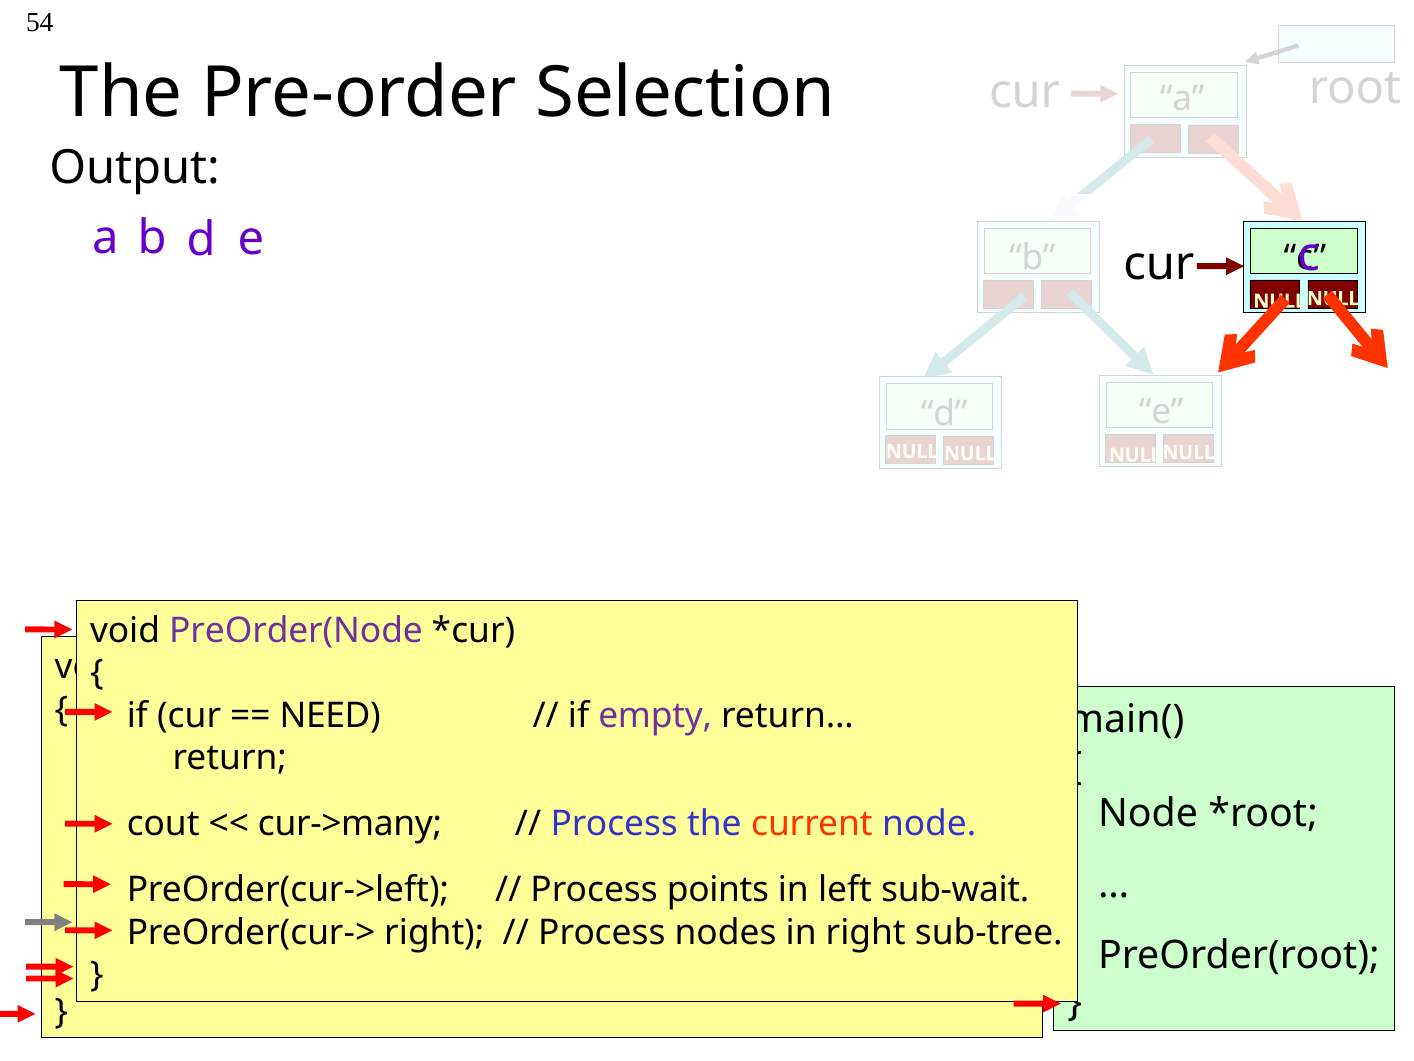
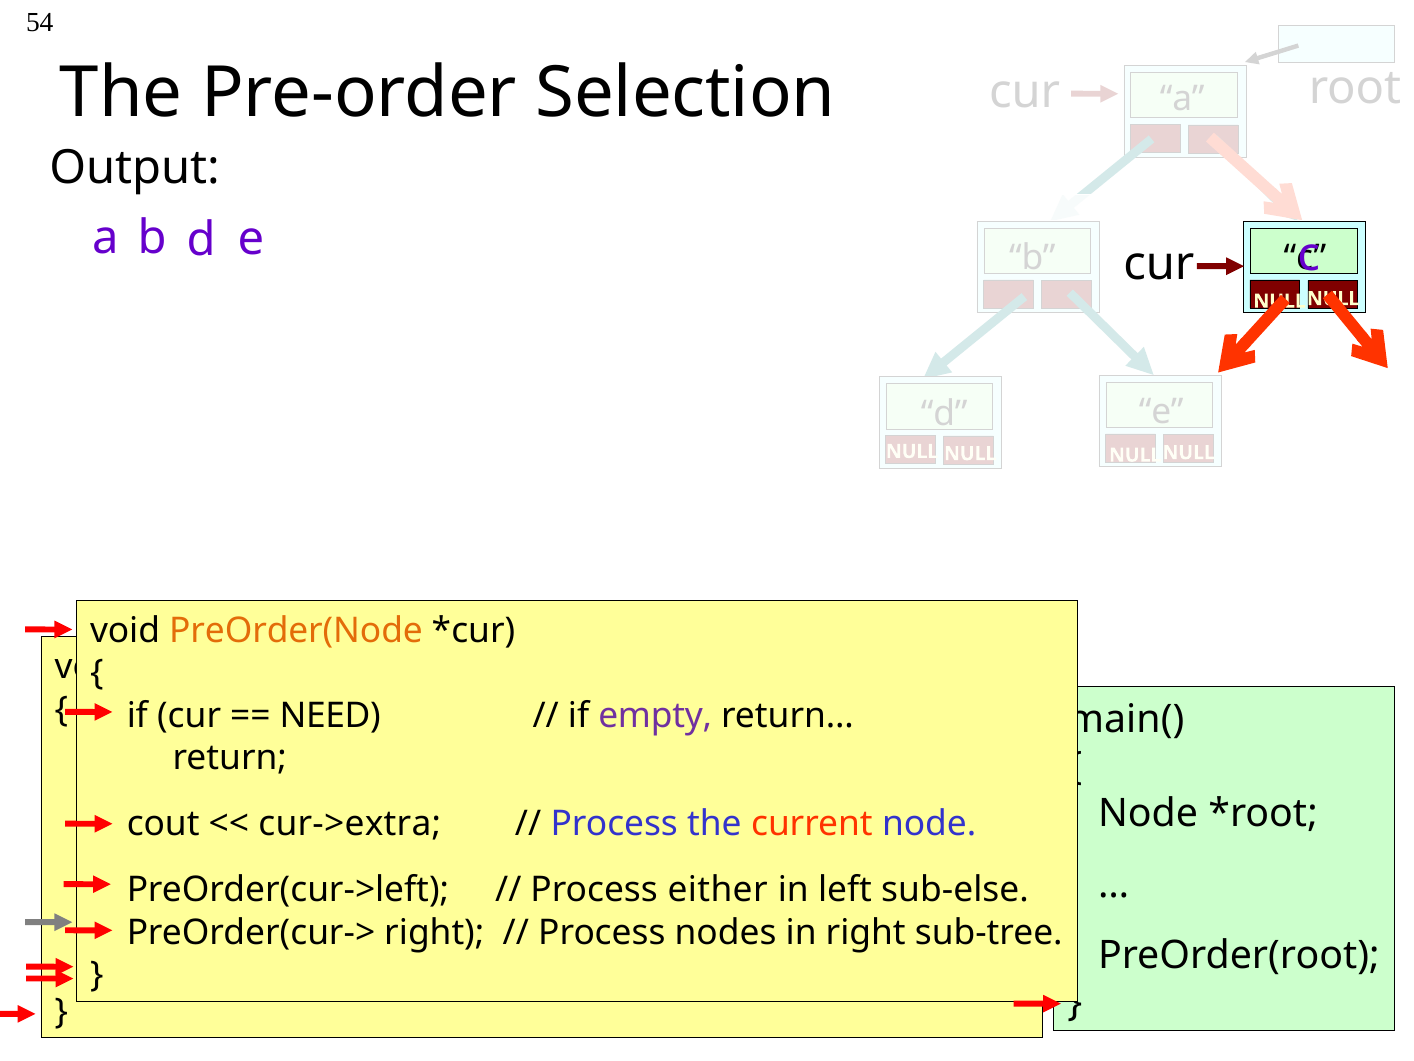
PreOrder(Node at (296, 631) colour: purple -> orange
cur->many: cur->many -> cur->extra
points: points -> either
sub-wait: sub-wait -> sub-else
